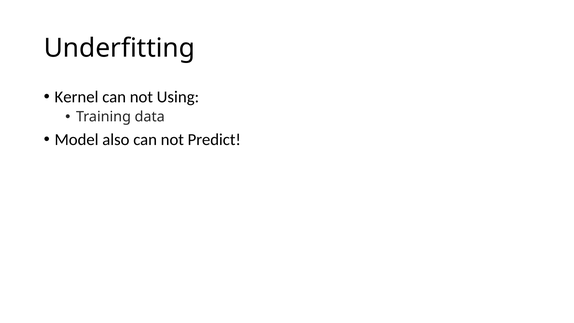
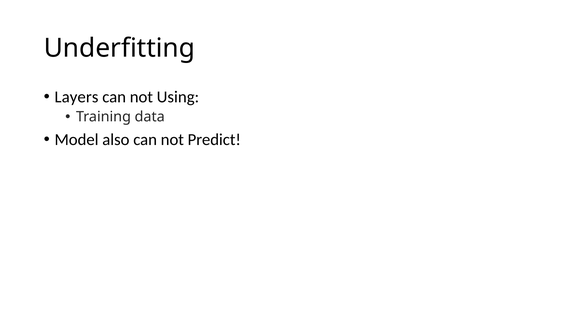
Kernel: Kernel -> Layers
